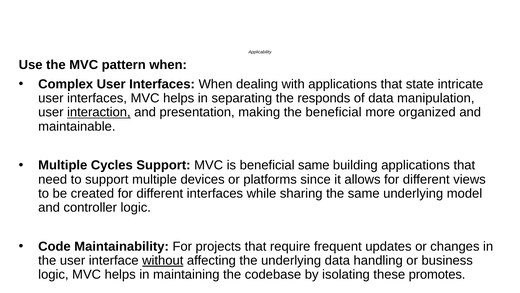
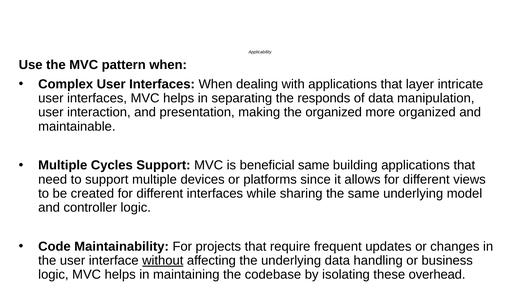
state: state -> layer
interaction underline: present -> none
the beneficial: beneficial -> organized
promotes: promotes -> overhead
